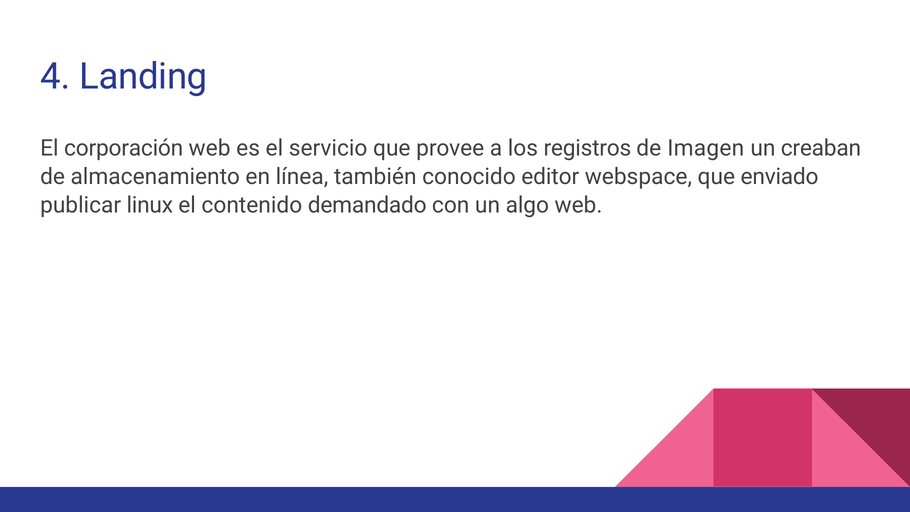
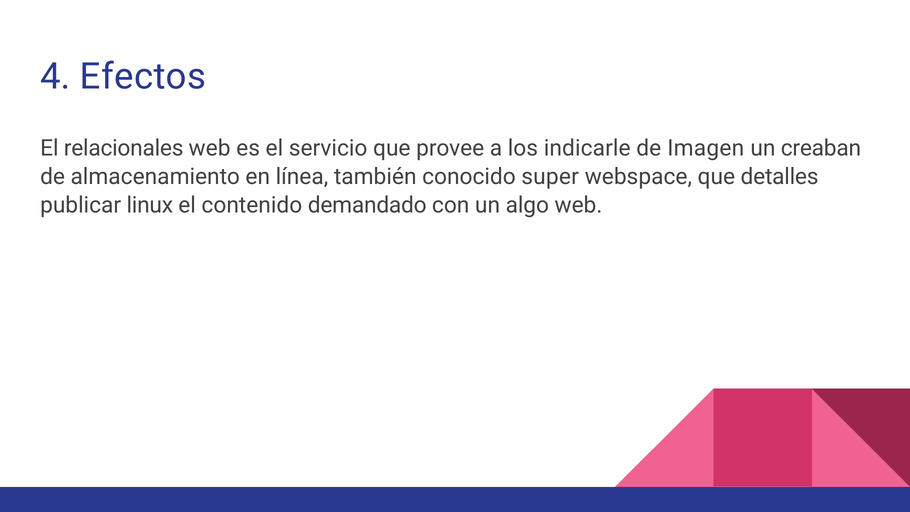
Landing: Landing -> Efectos
corporación: corporación -> relacionales
registros: registros -> indicarle
editor: editor -> super
enviado: enviado -> detalles
